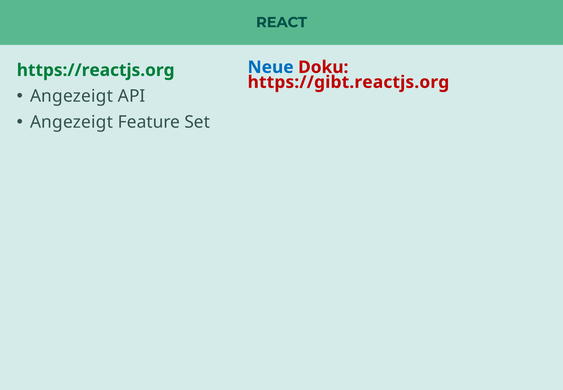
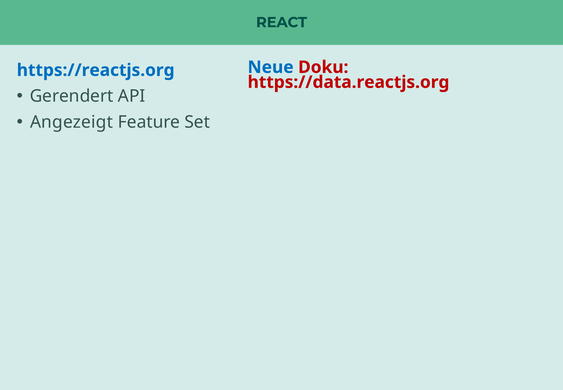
https://reactjs.org colour: green -> blue
https://gibt.reactjs.org: https://gibt.reactjs.org -> https://data.reactjs.org
Angezeigt at (72, 96): Angezeigt -> Gerendert
